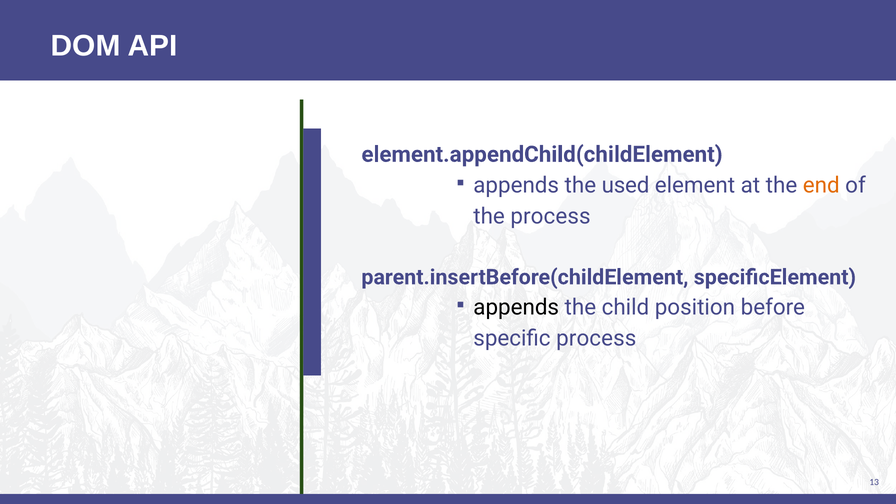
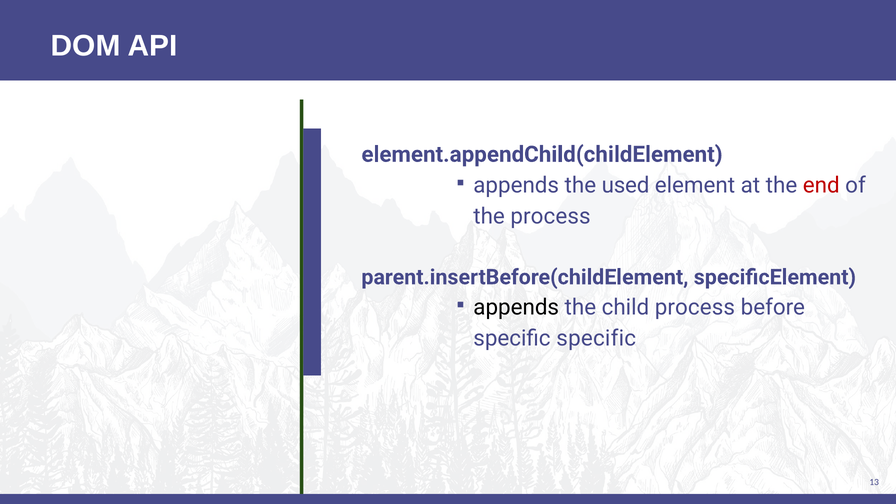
end colour: orange -> red
child position: position -> process
specific process: process -> specific
